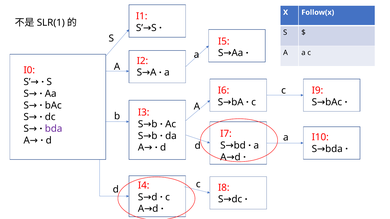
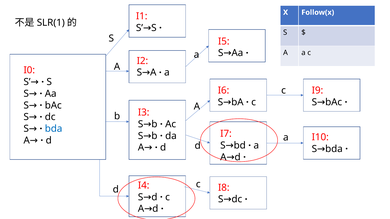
bda at (54, 129) colour: purple -> blue
